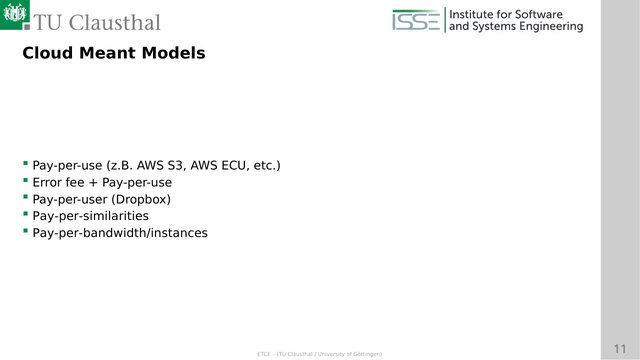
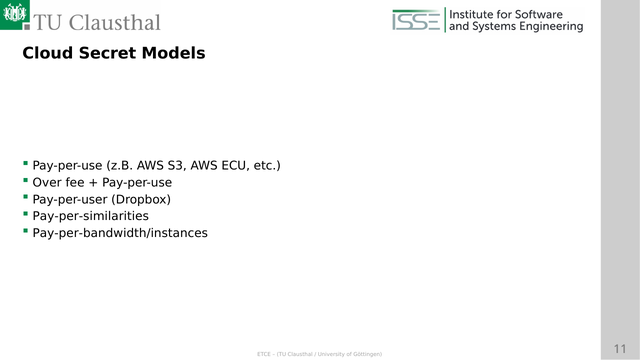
Meant: Meant -> Secret
Error: Error -> Over
